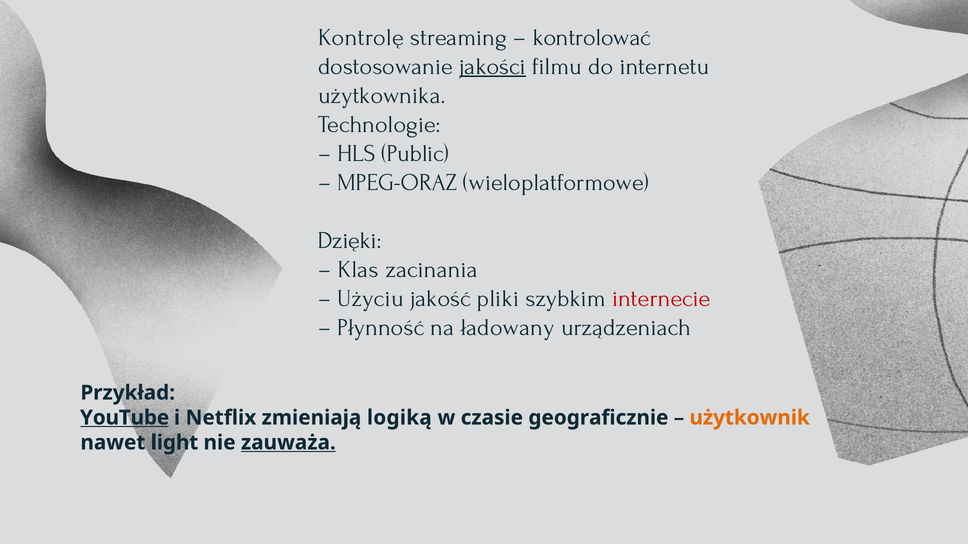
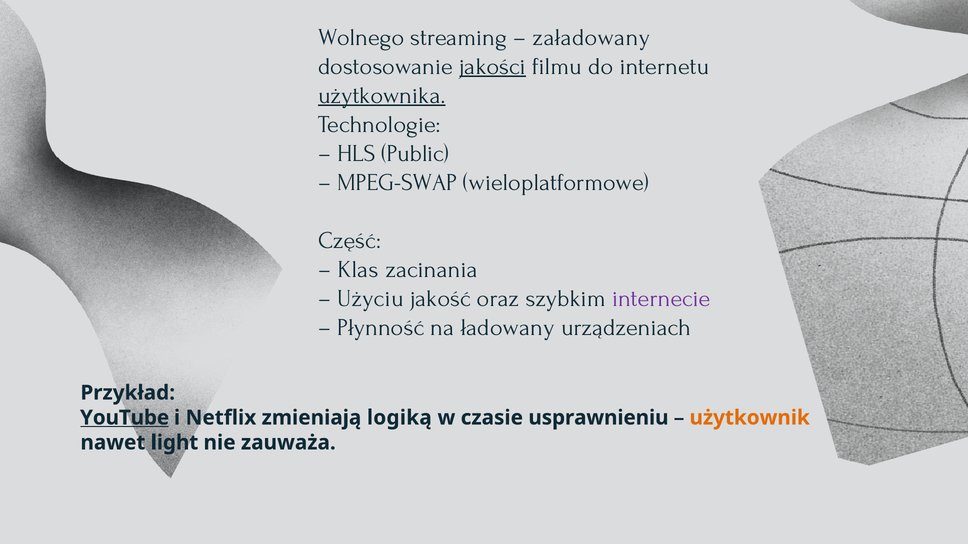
Kontrolę: Kontrolę -> Wolnego
kontrolować: kontrolować -> załadowany
użytkownika underline: none -> present
MPEG-ORAZ: MPEG-ORAZ -> MPEG-SWAP
Dzięki: Dzięki -> Część
pliki: pliki -> oraz
internecie colour: red -> purple
geograficznie: geograficznie -> usprawnieniu
zauważa underline: present -> none
